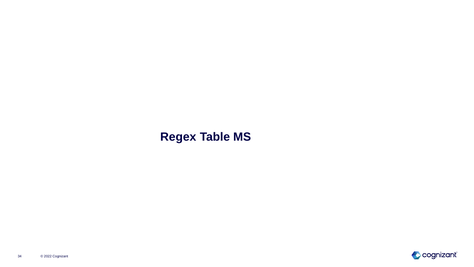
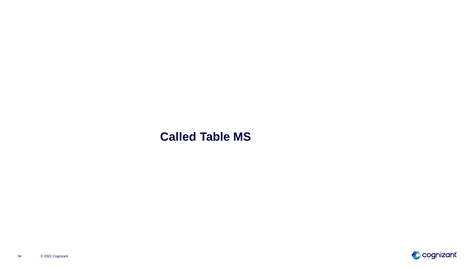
Regex: Regex -> Called
